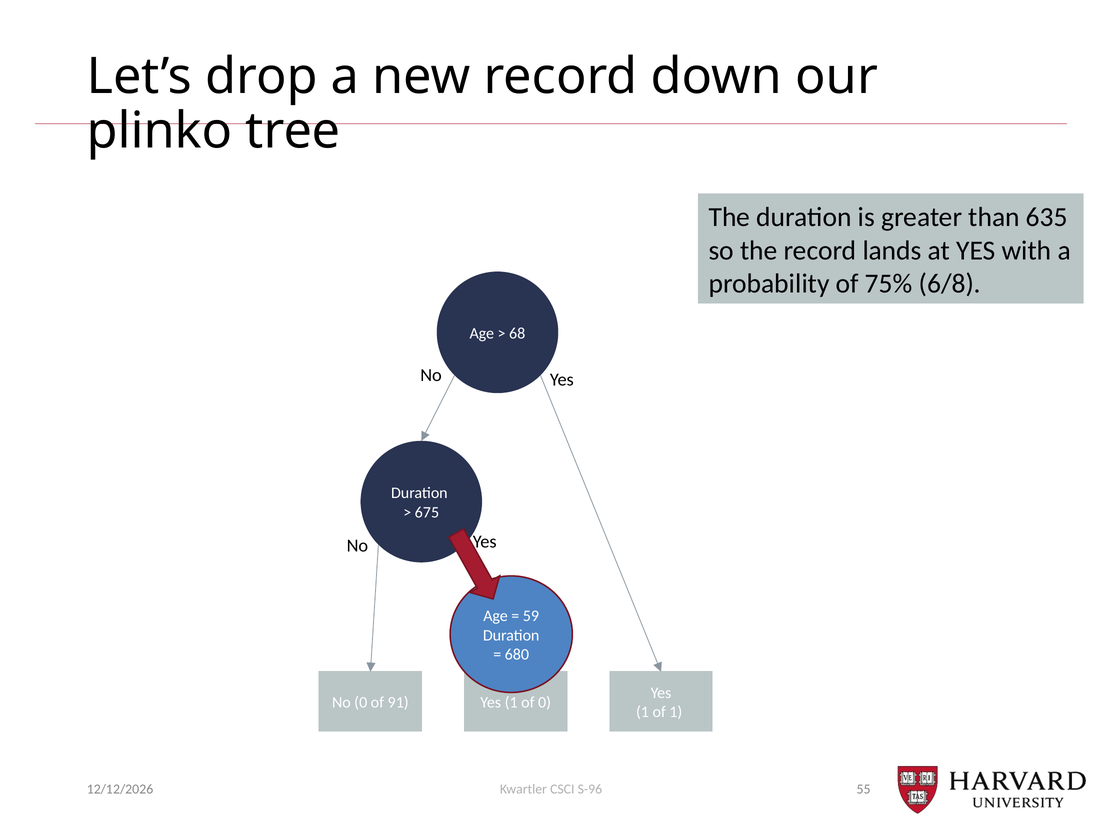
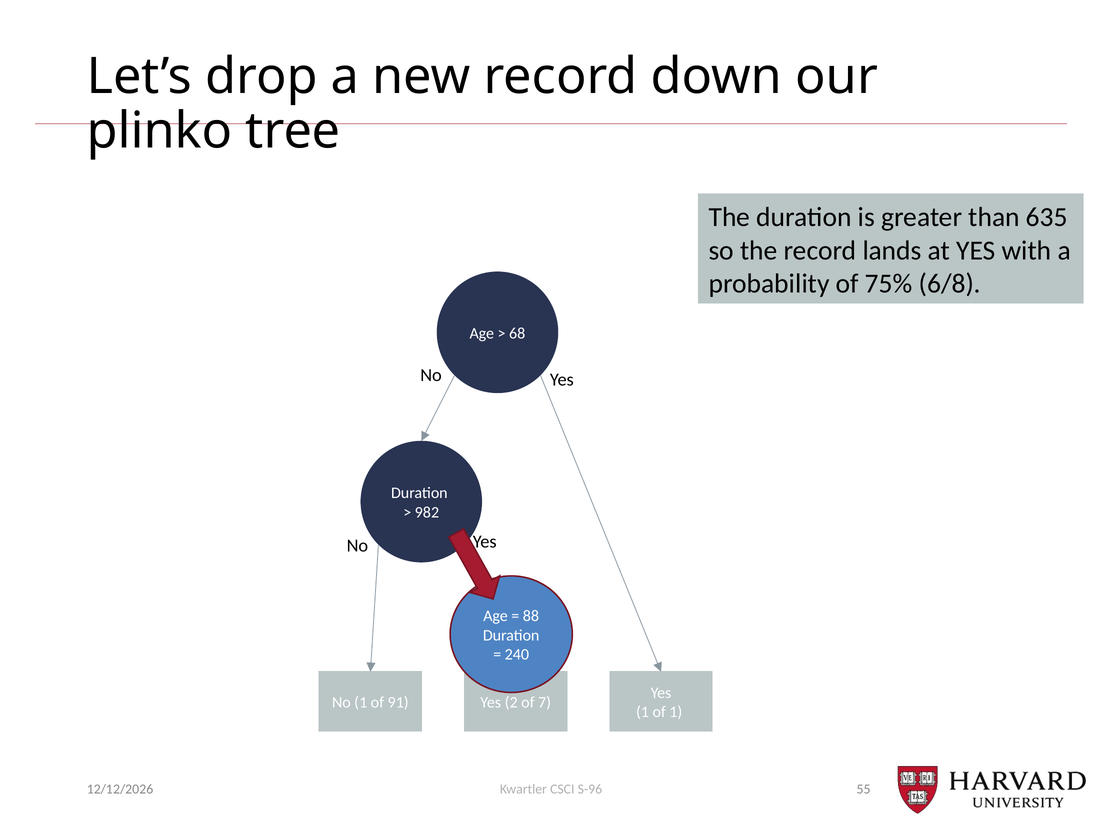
675: 675 -> 982
59: 59 -> 88
680: 680 -> 240
No 0: 0 -> 1
91 Yes 1: 1 -> 2
of 0: 0 -> 7
